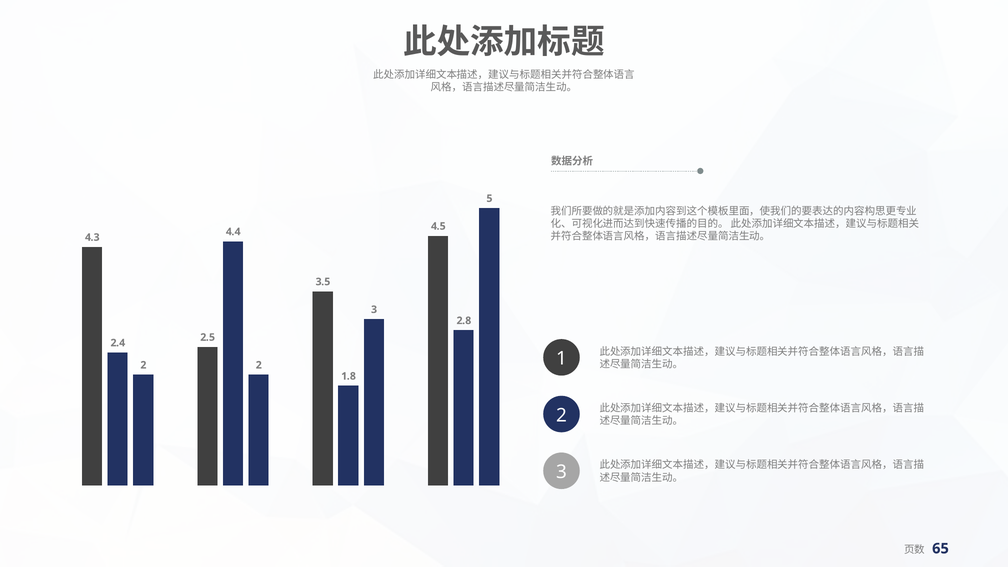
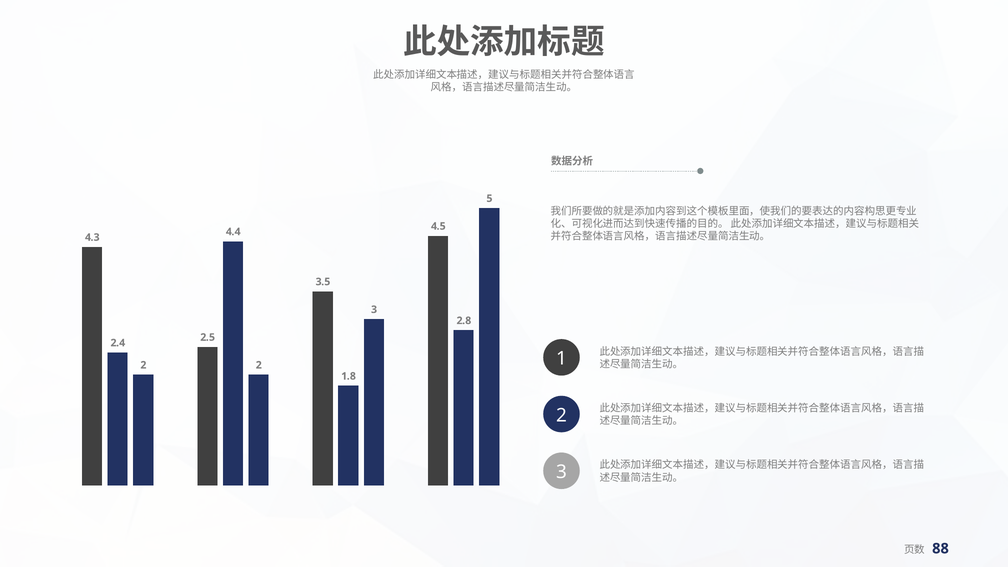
65: 65 -> 88
